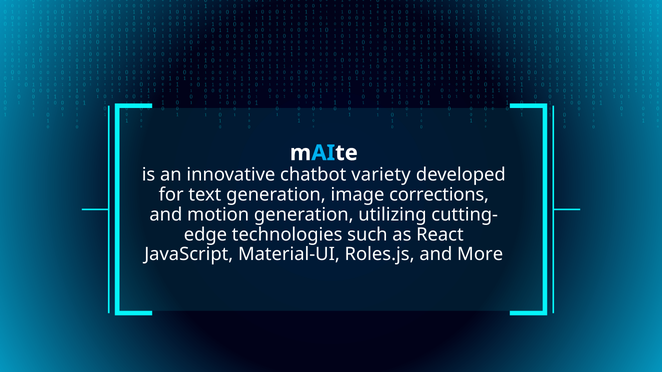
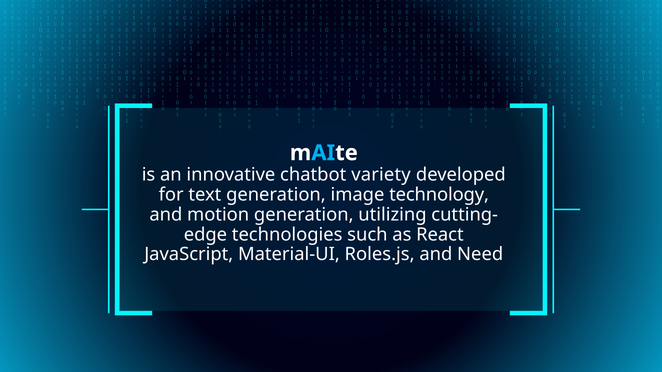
corrections: corrections -> technology
More: More -> Need
